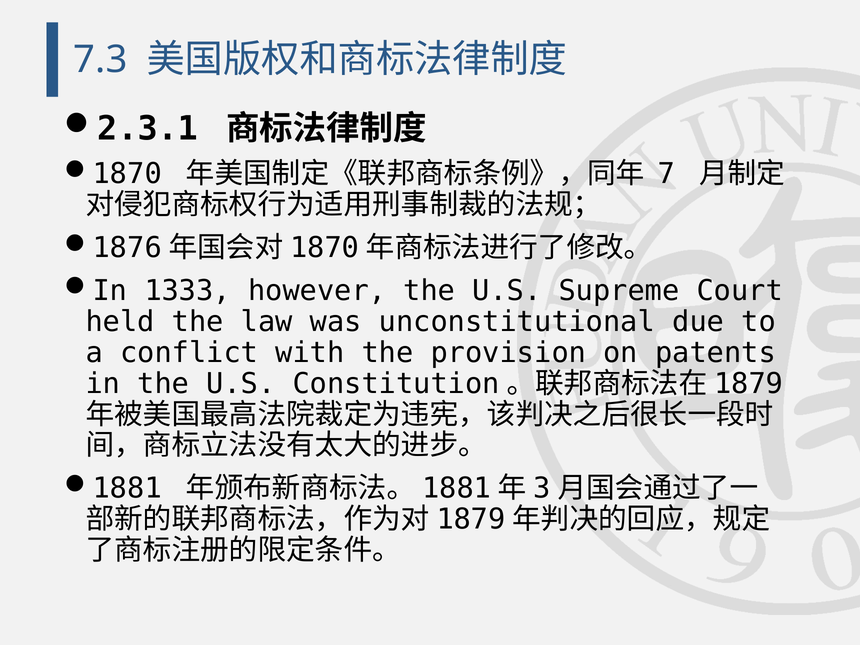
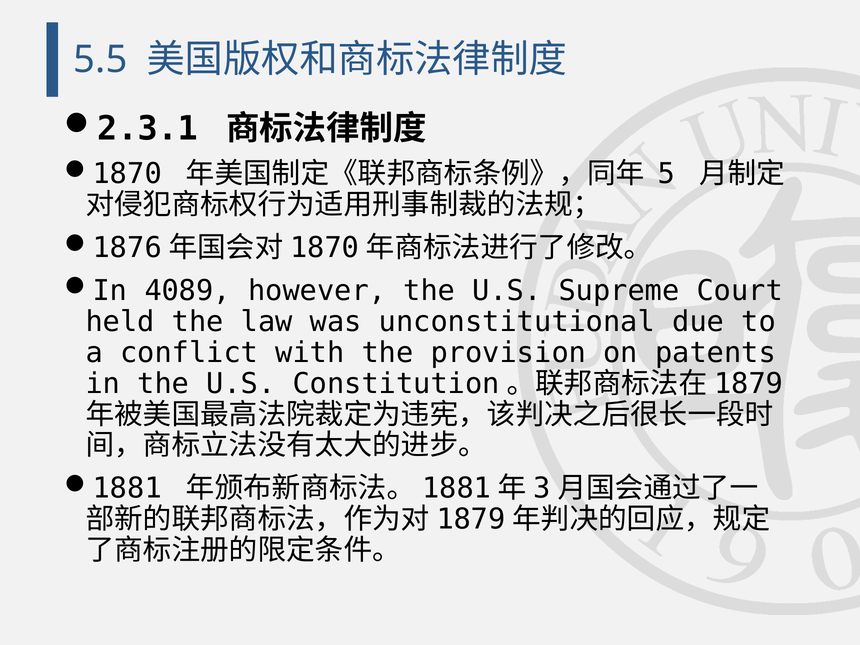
7.3: 7.3 -> 5.5
7: 7 -> 5
1333: 1333 -> 4089
